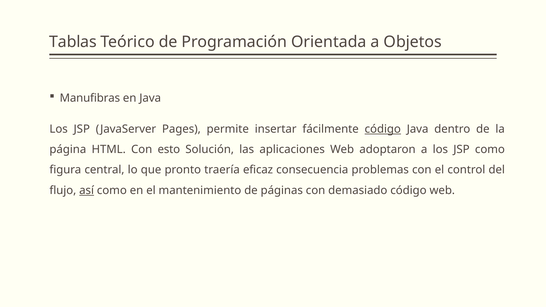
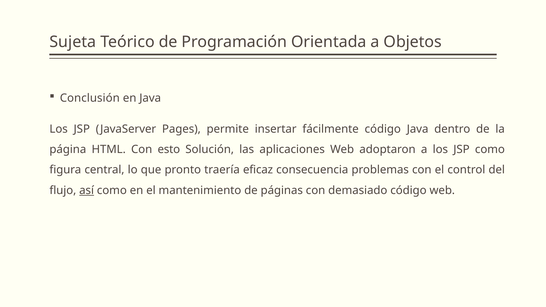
Tablas: Tablas -> Sujeta
Manufibras: Manufibras -> Conclusión
código at (383, 129) underline: present -> none
